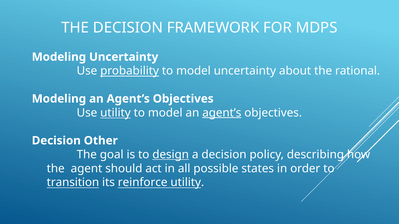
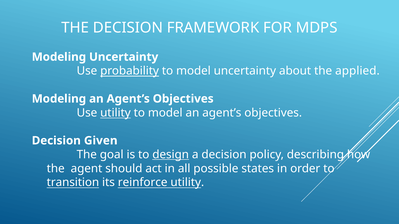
rational: rational -> applied
agent’s at (222, 113) underline: present -> none
Other: Other -> Given
